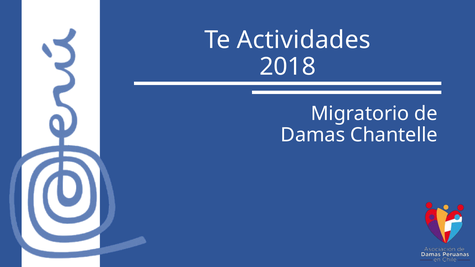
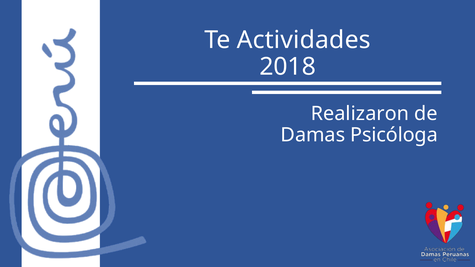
Migratorio: Migratorio -> Realizaron
Chantelle: Chantelle -> Psicóloga
